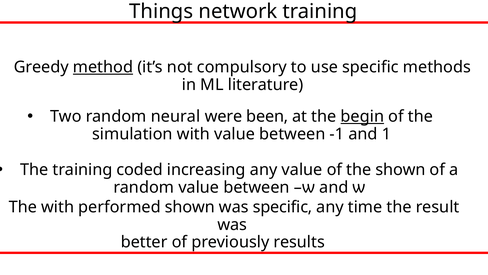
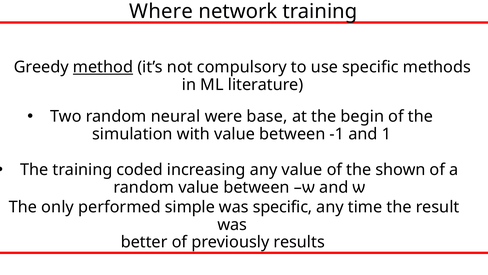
Things: Things -> Where
been: been -> base
begin underline: present -> none
The with: with -> only
performed shown: shown -> simple
